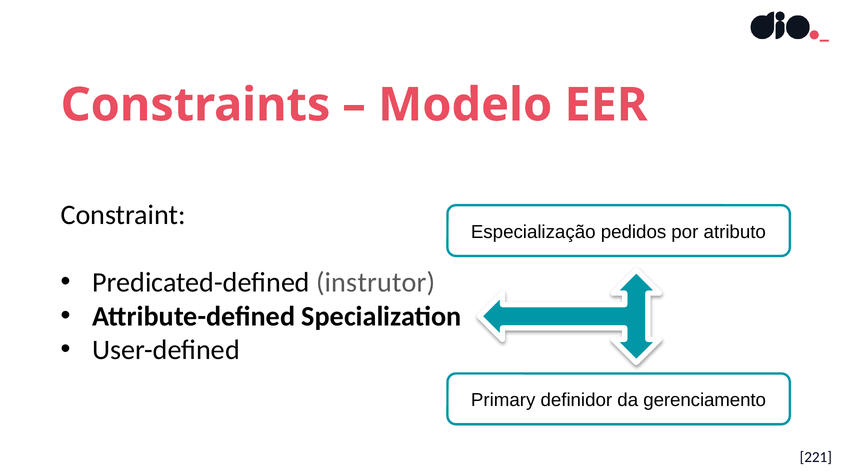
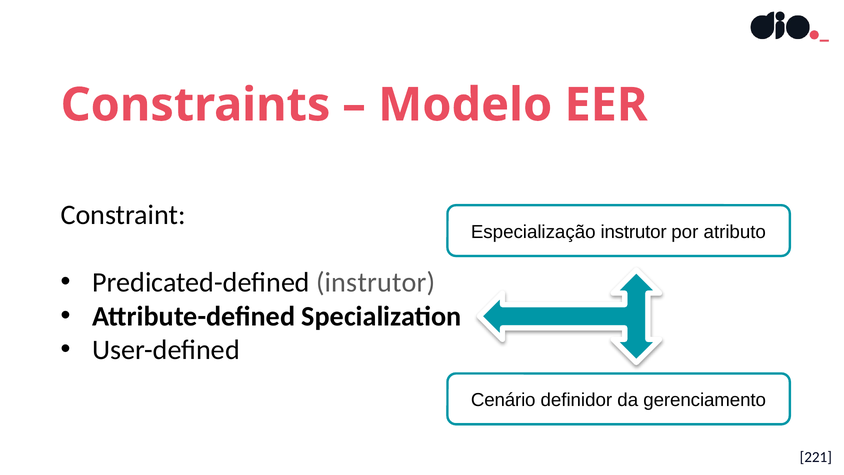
Especialização pedidos: pedidos -> instrutor
Primary: Primary -> Cenário
